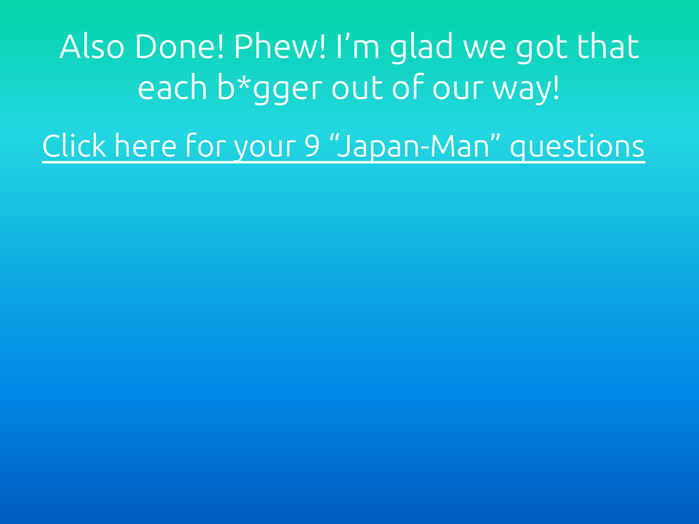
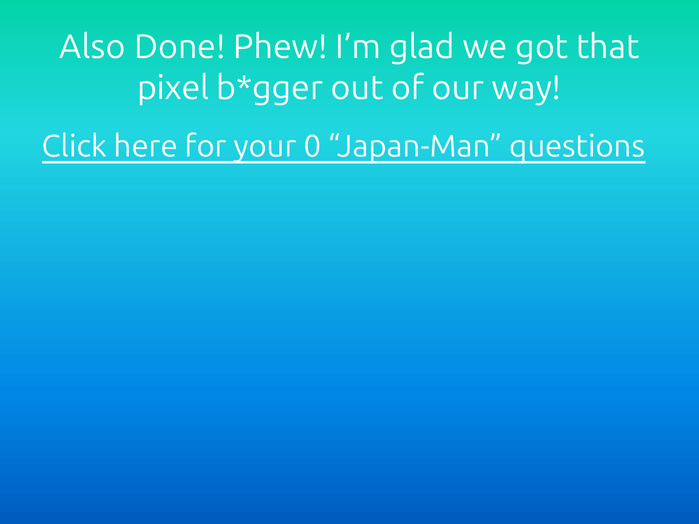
each: each -> pixel
9: 9 -> 0
